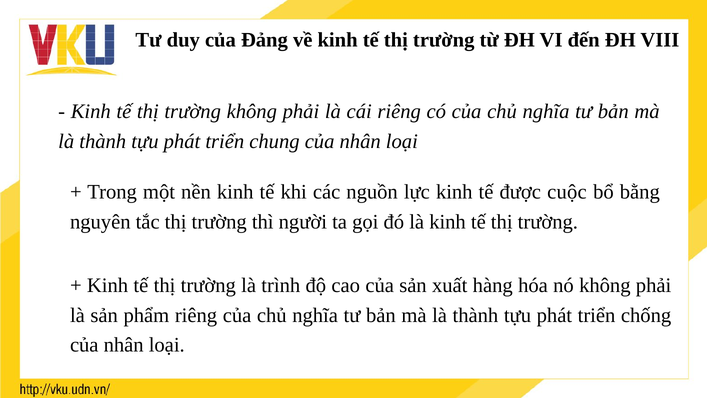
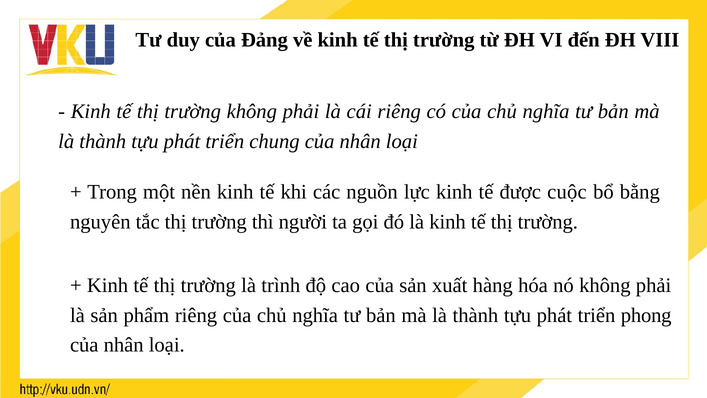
chống: chống -> phong
